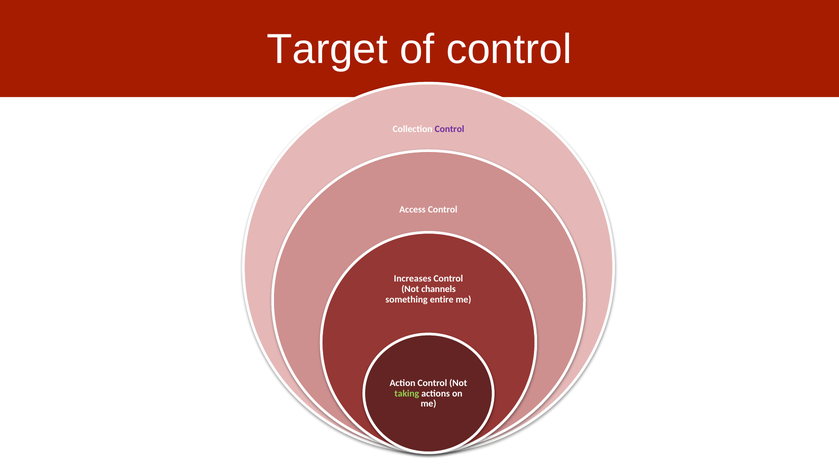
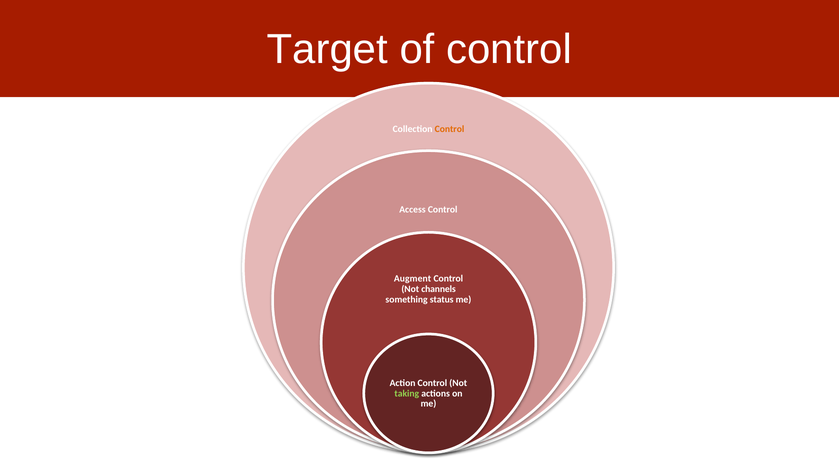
Control at (449, 129) colour: purple -> orange
Increases: Increases -> Augment
entire: entire -> status
